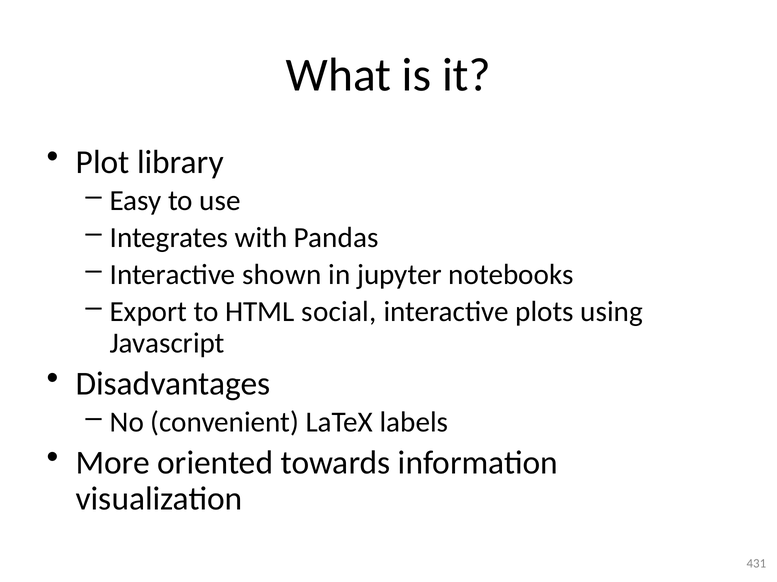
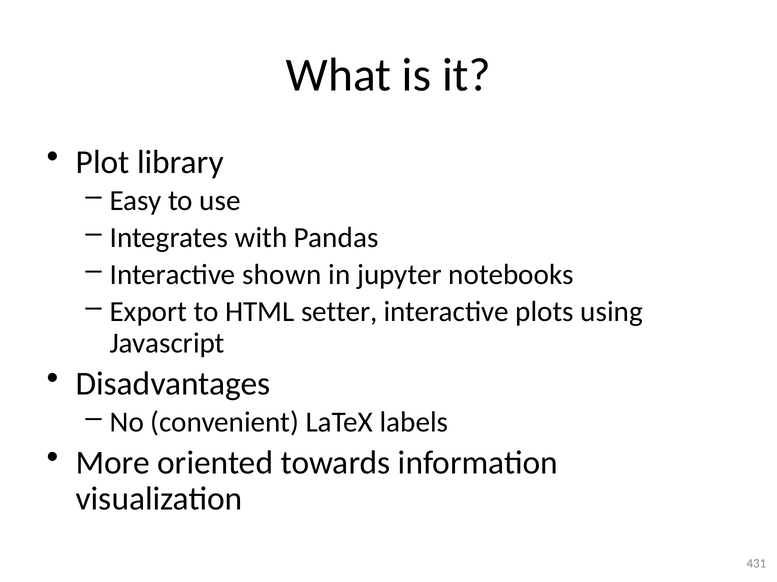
social: social -> setter
